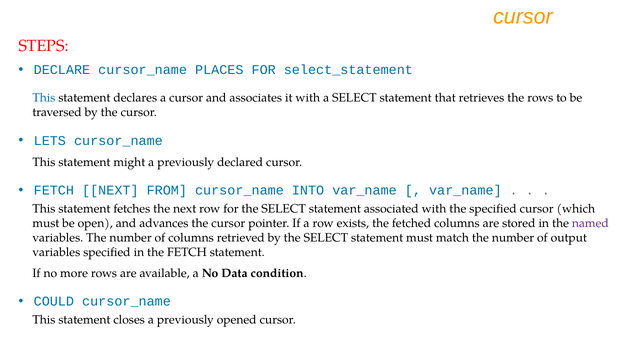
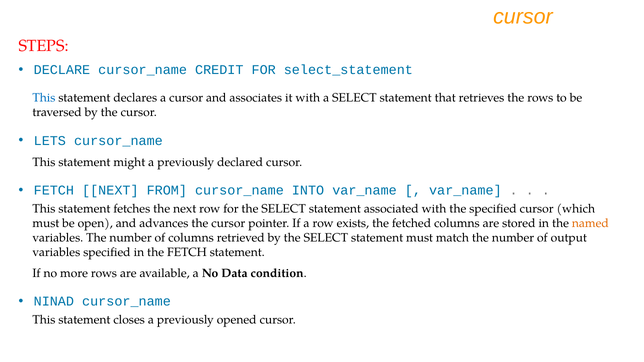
PLACES: PLACES -> CREDIT
named colour: purple -> orange
COULD: COULD -> NINAD
